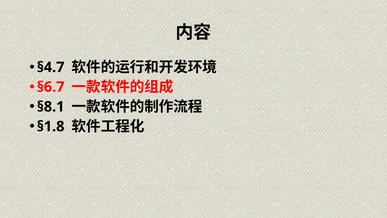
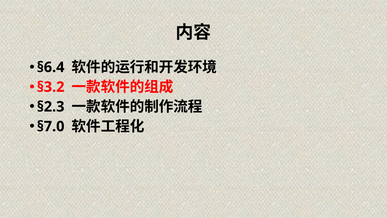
§4.7: §4.7 -> §6.4
§6.7: §6.7 -> §3.2
§8.1: §8.1 -> §2.3
§1.8: §1.8 -> §7.0
